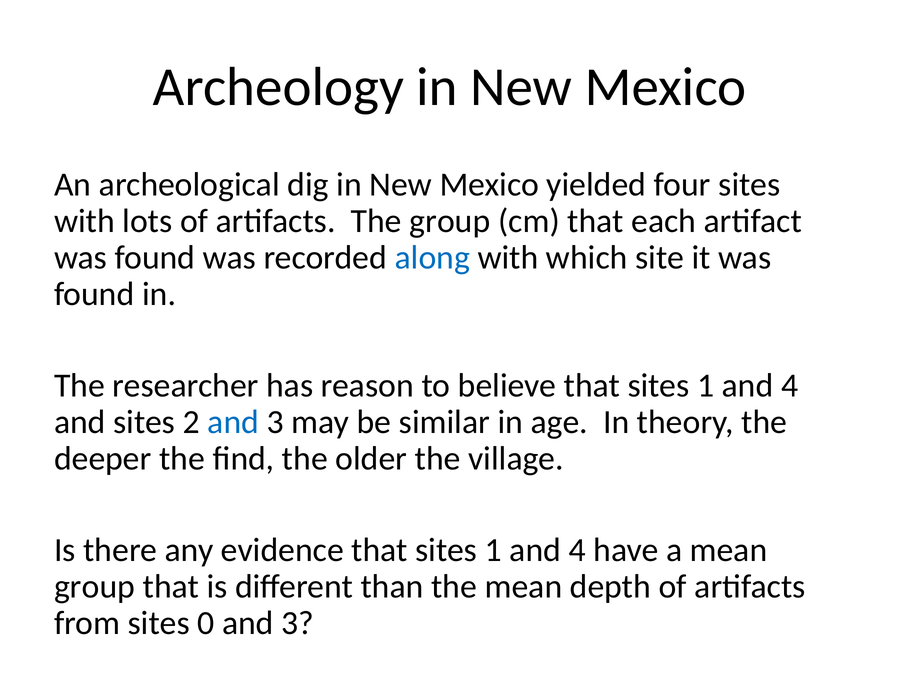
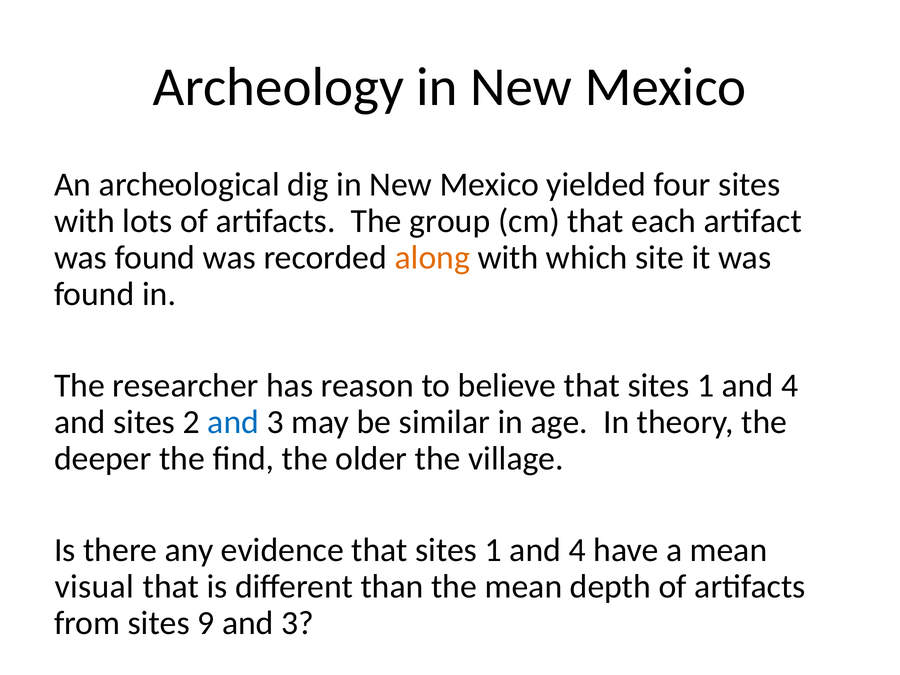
along colour: blue -> orange
group at (95, 586): group -> visual
0: 0 -> 9
